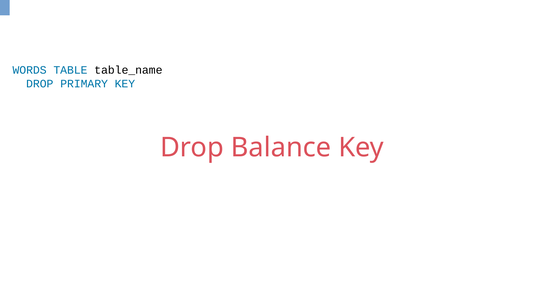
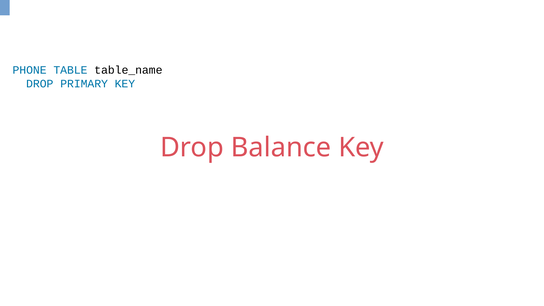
WORDS: WORDS -> PHONE
